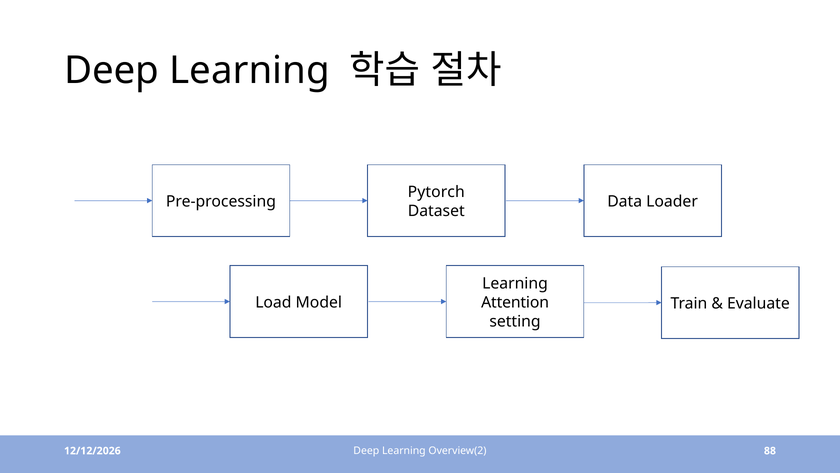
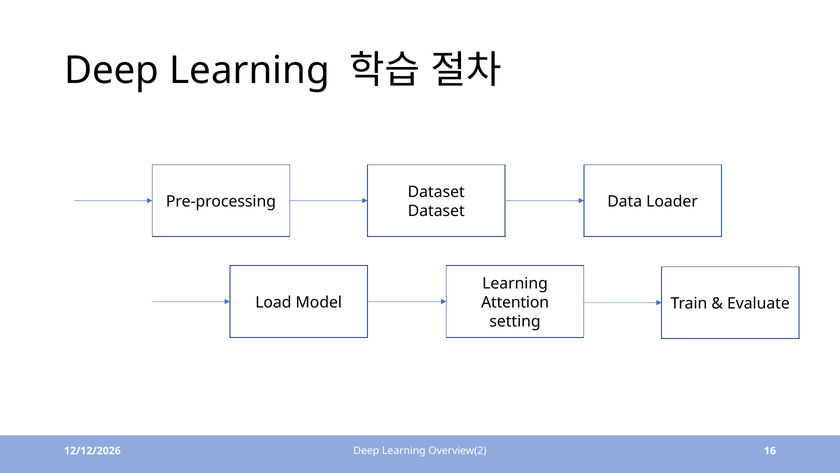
Pytorch at (436, 192): Pytorch -> Dataset
88: 88 -> 16
